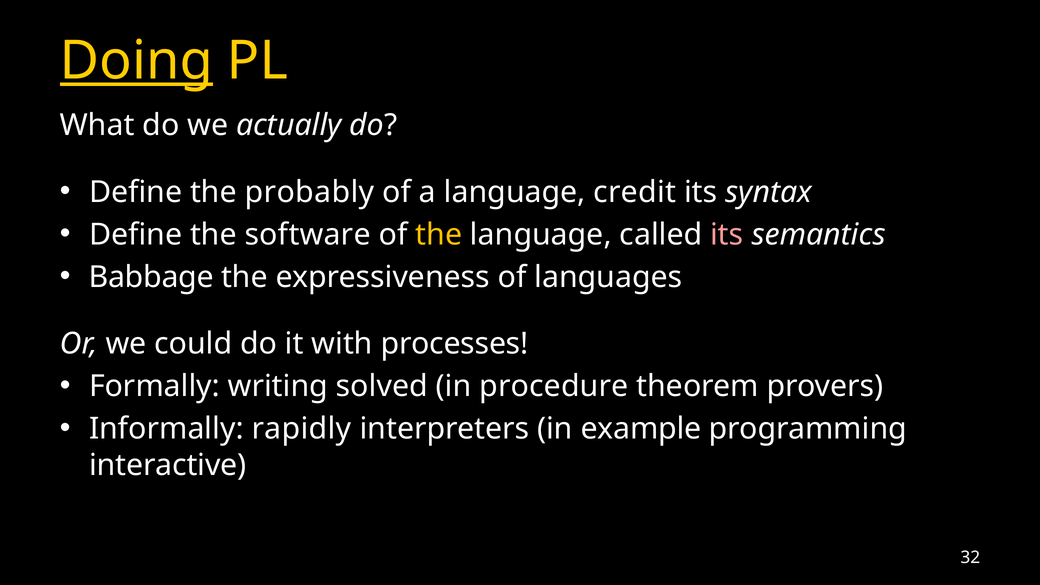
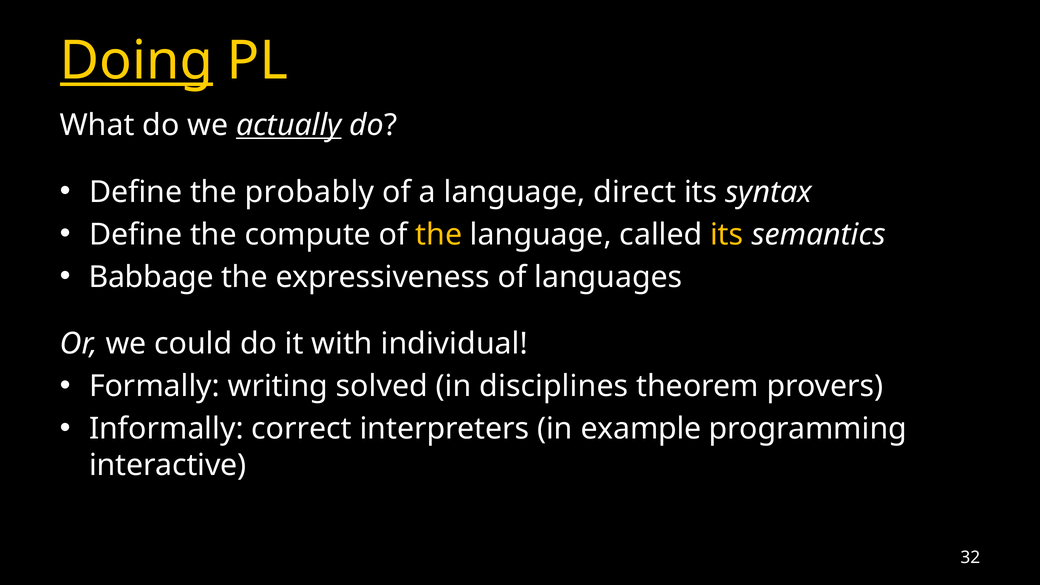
actually underline: none -> present
credit: credit -> direct
software: software -> compute
its at (727, 235) colour: pink -> yellow
processes: processes -> individual
procedure: procedure -> disciplines
rapidly: rapidly -> correct
